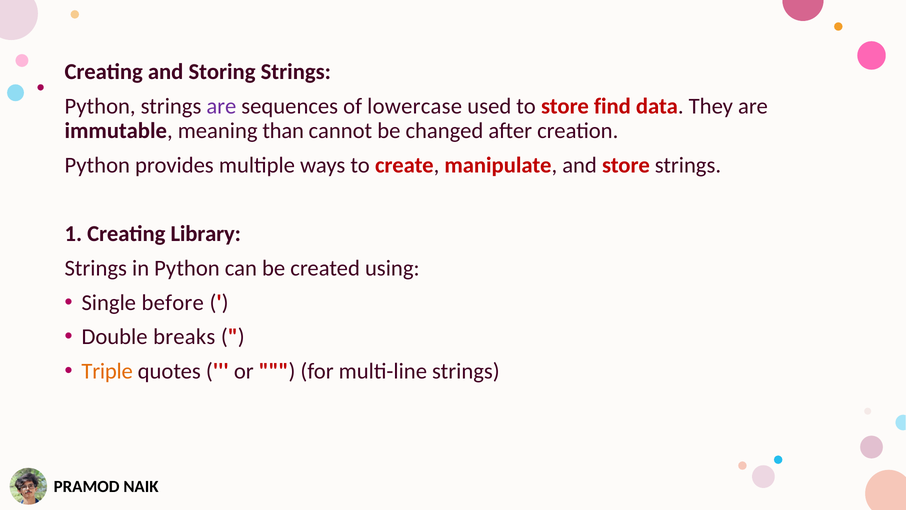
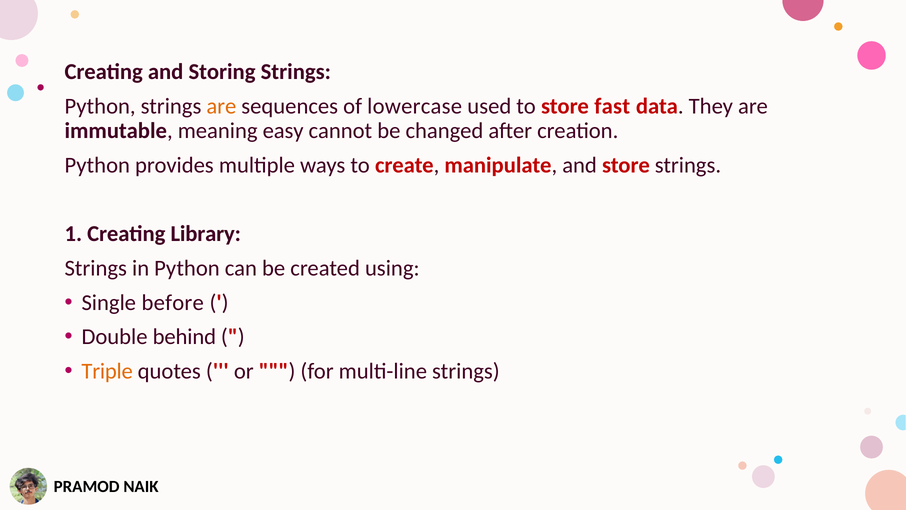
are at (221, 106) colour: purple -> orange
find: find -> fast
than: than -> easy
breaks: breaks -> behind
